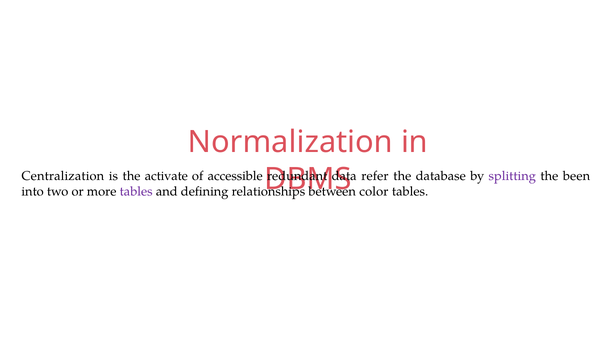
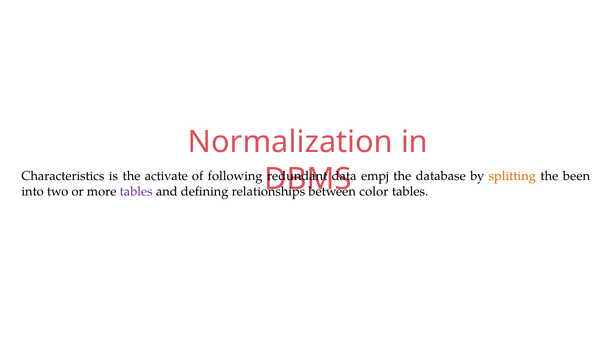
Centralization: Centralization -> Characteristics
accessible: accessible -> following
refer: refer -> empj
splitting colour: purple -> orange
